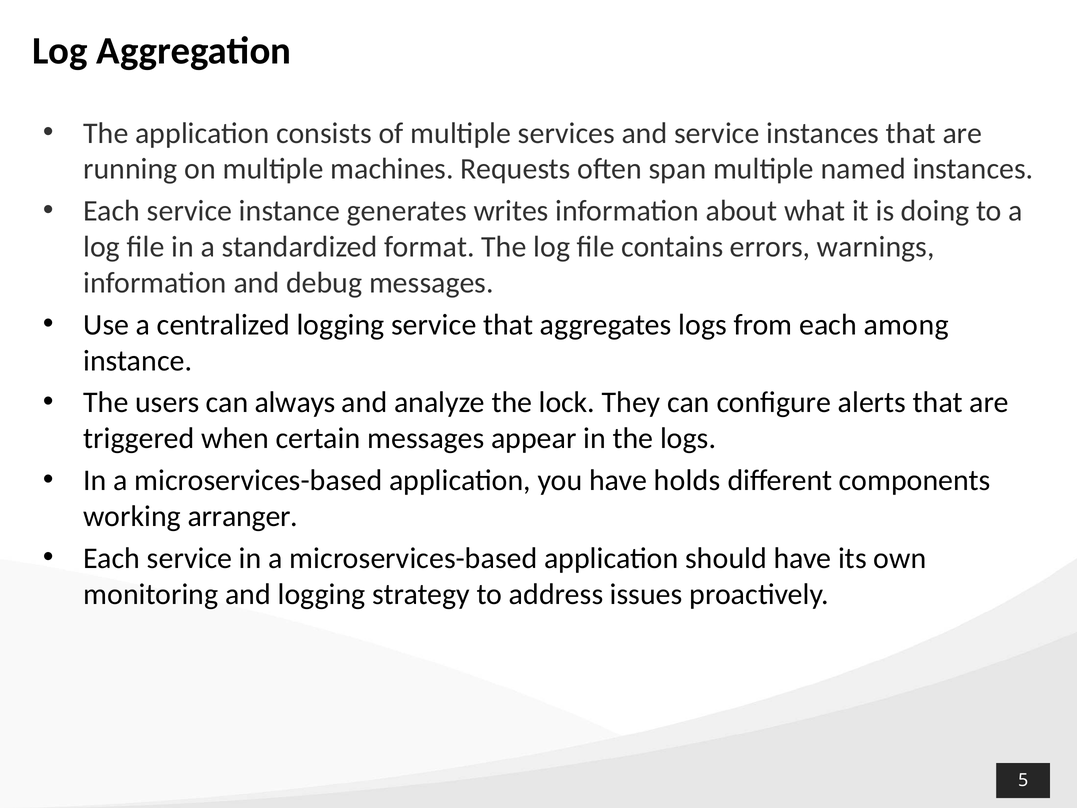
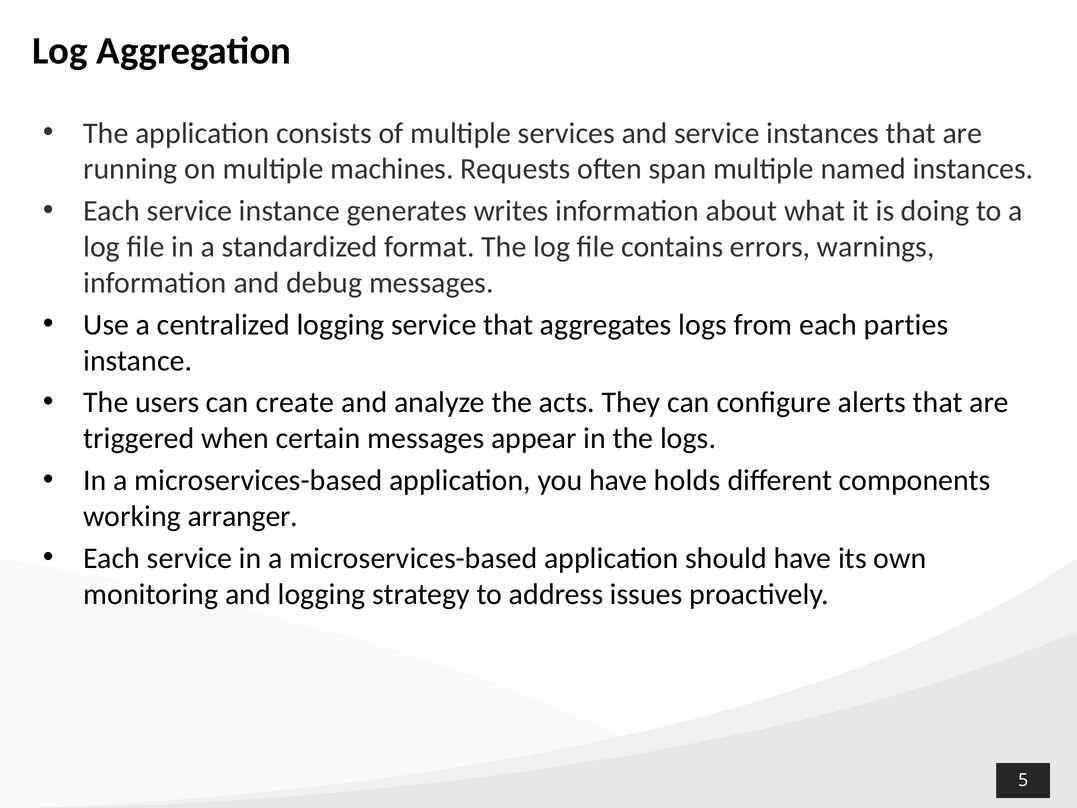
among: among -> parties
always: always -> create
lock: lock -> acts
